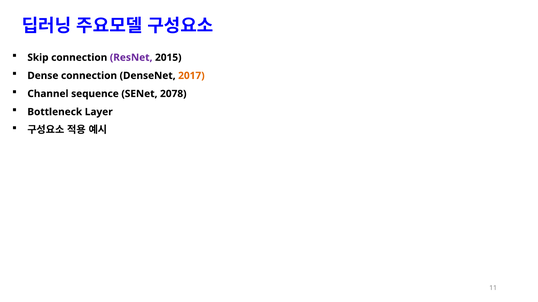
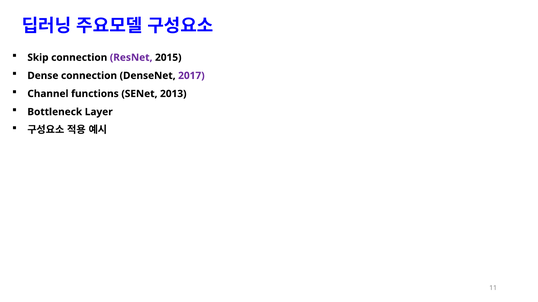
2017 colour: orange -> purple
sequence: sequence -> functions
2078: 2078 -> 2013
